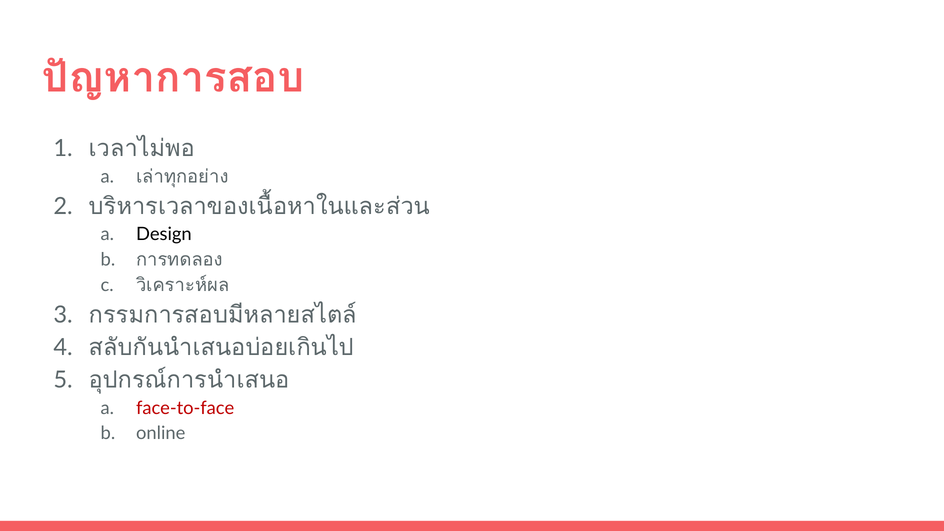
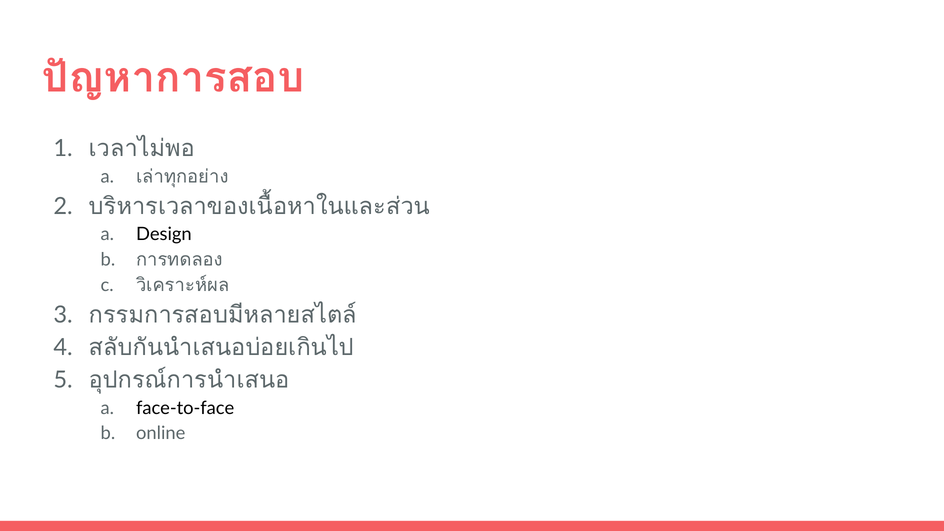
face-to-face colour: red -> black
